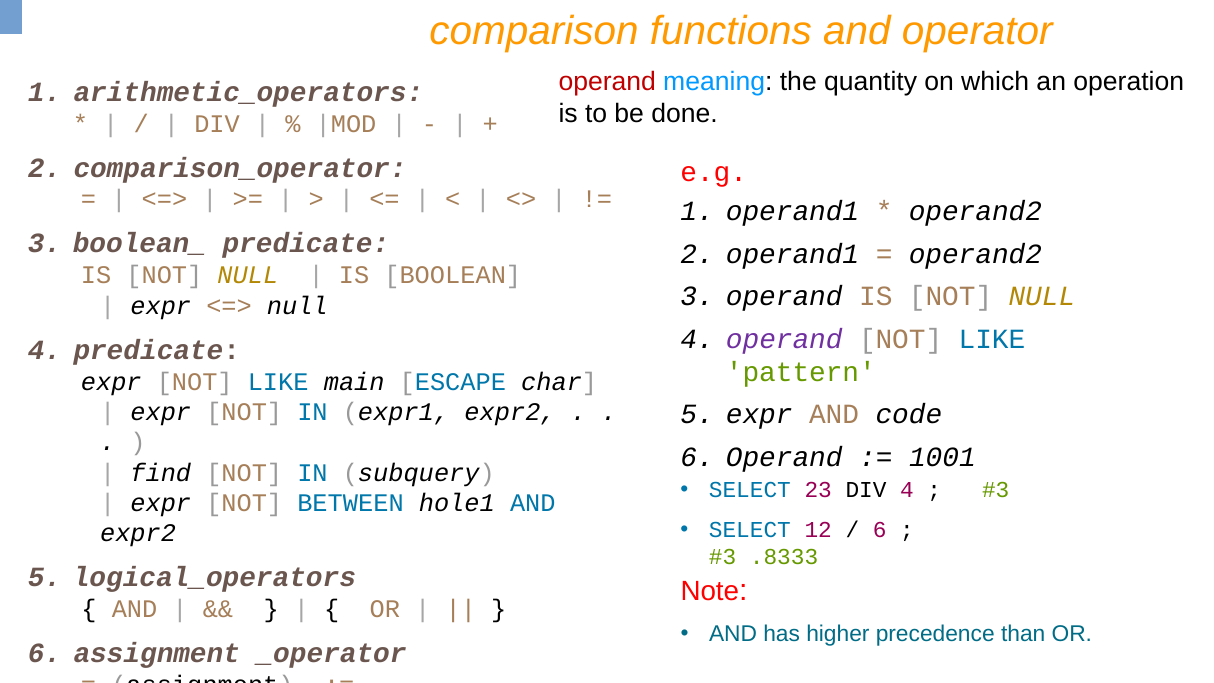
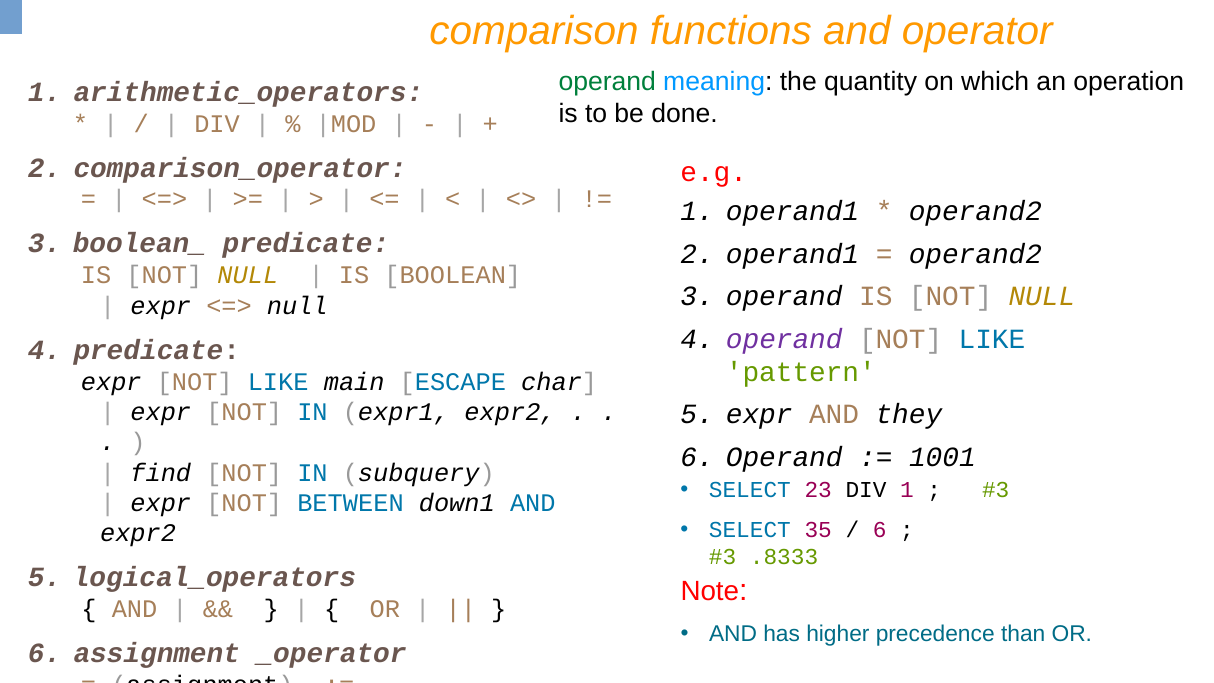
operand at (607, 82) colour: red -> green
code: code -> they
DIV 4: 4 -> 1
hole1: hole1 -> down1
12: 12 -> 35
